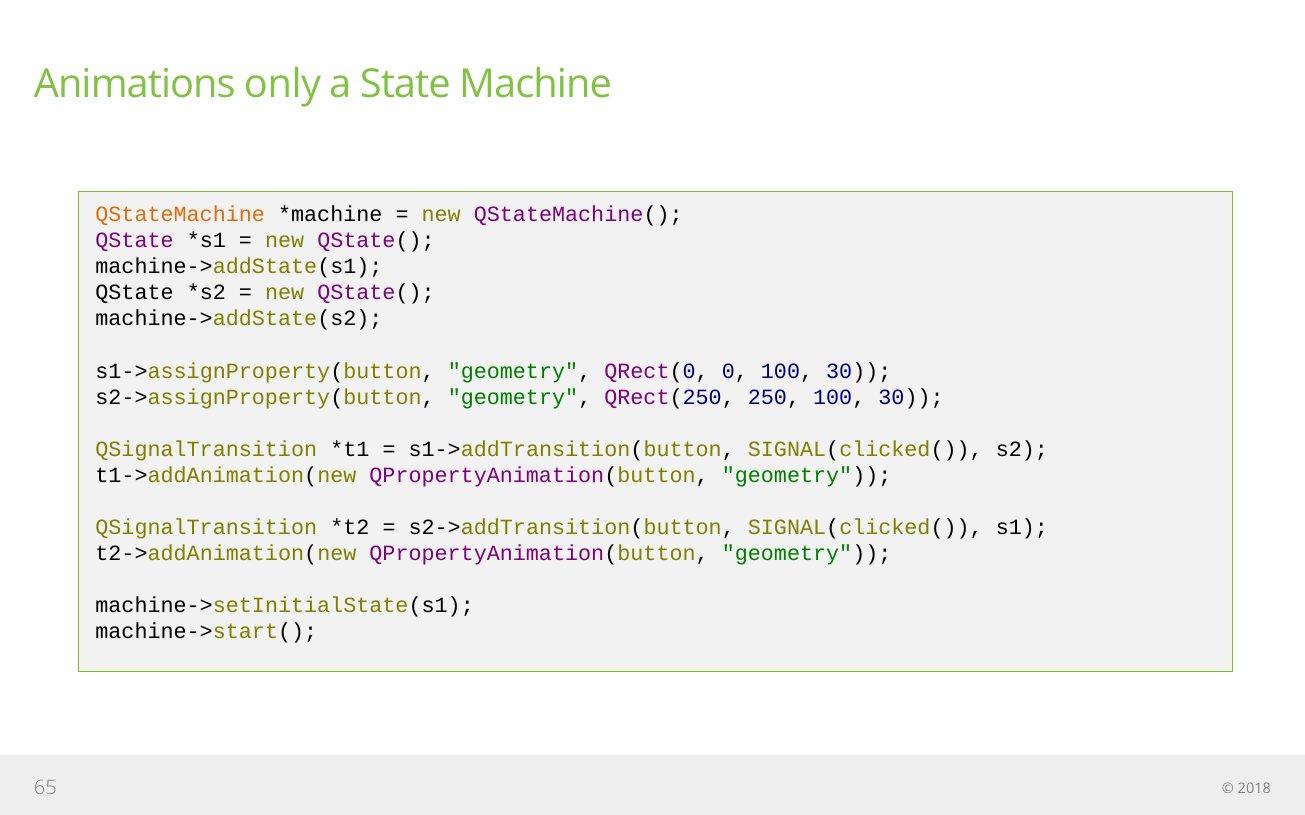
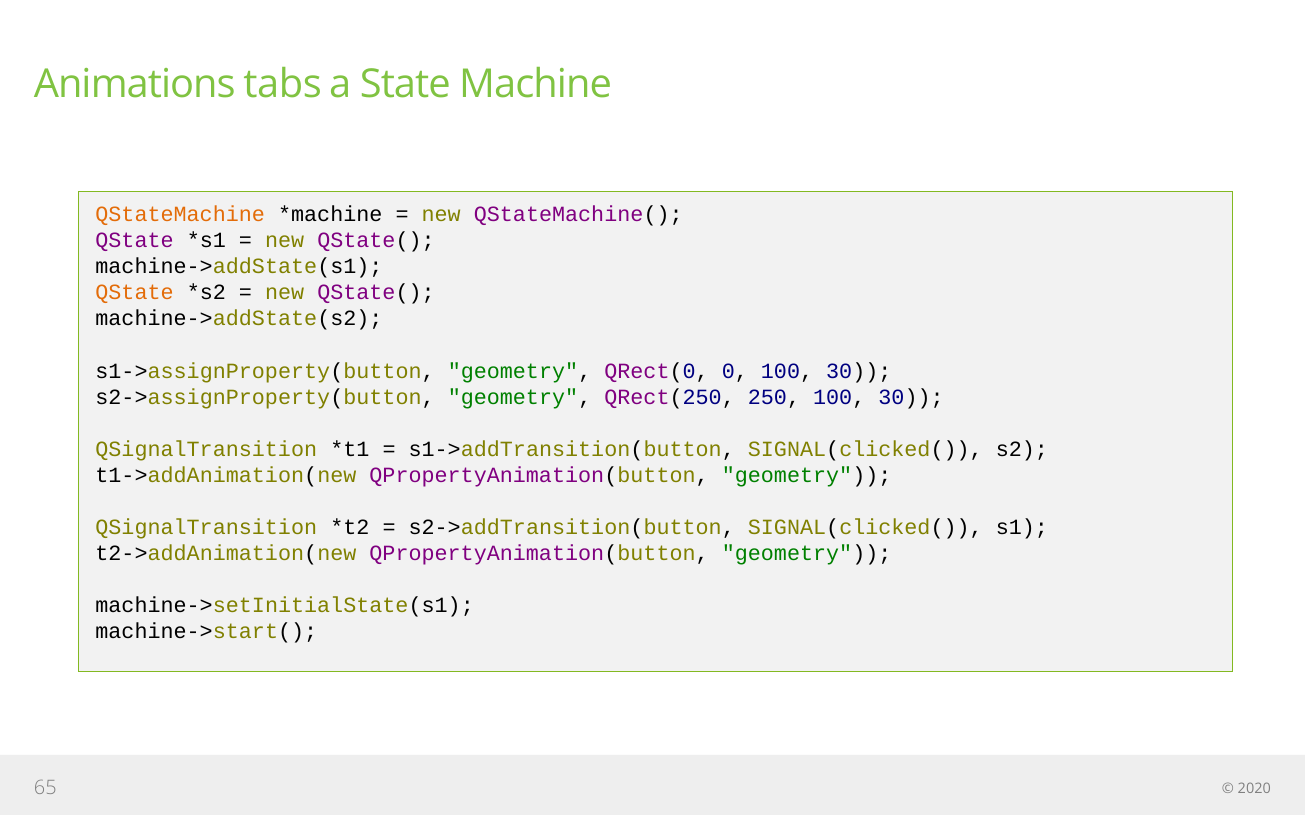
only: only -> tabs
QState at (135, 293) colour: black -> orange
2018: 2018 -> 2020
